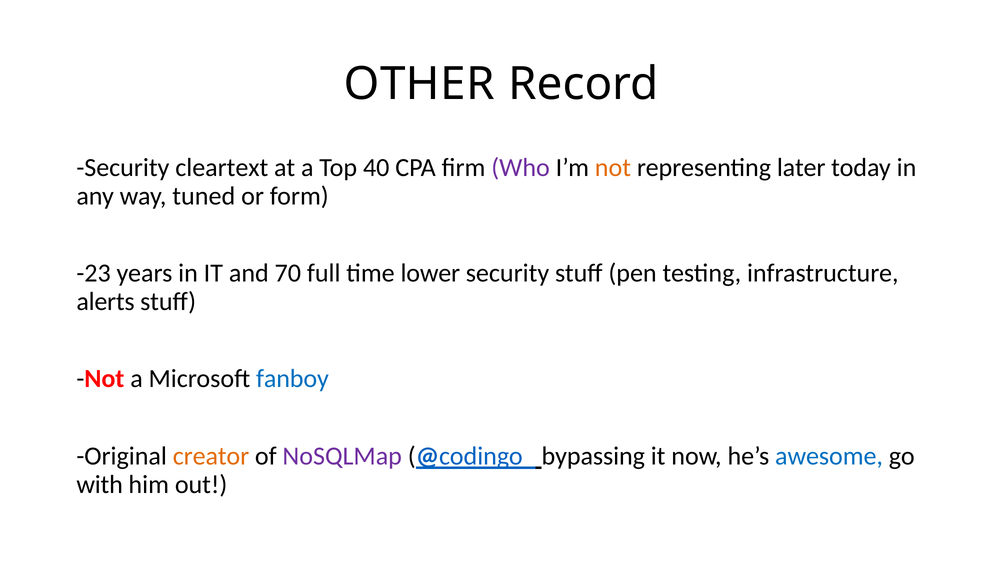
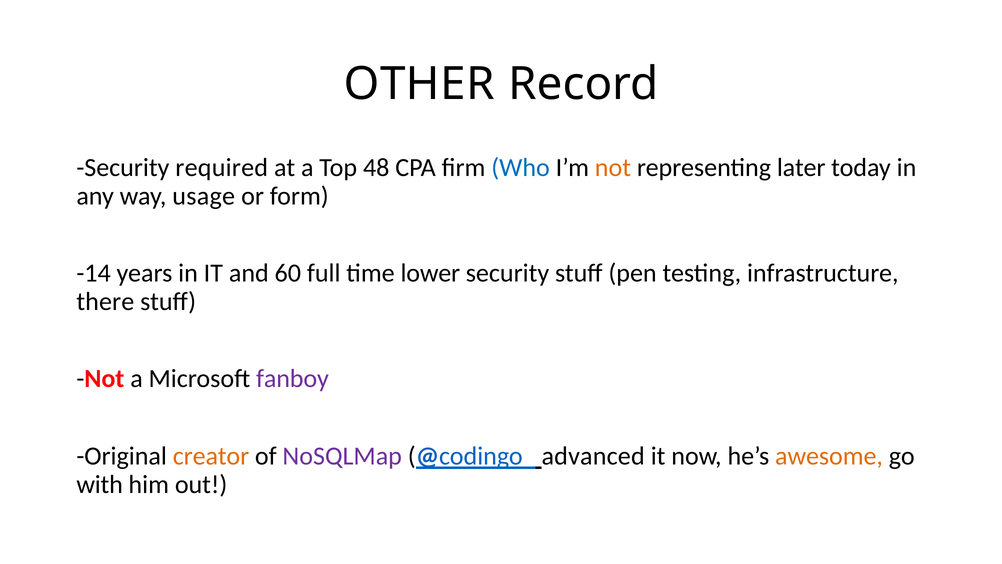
cleartext: cleartext -> required
40: 40 -> 48
Who colour: purple -> blue
tuned: tuned -> usage
-23: -23 -> -14
70: 70 -> 60
alerts: alerts -> there
fanboy colour: blue -> purple
bypassing: bypassing -> advanced
awesome colour: blue -> orange
